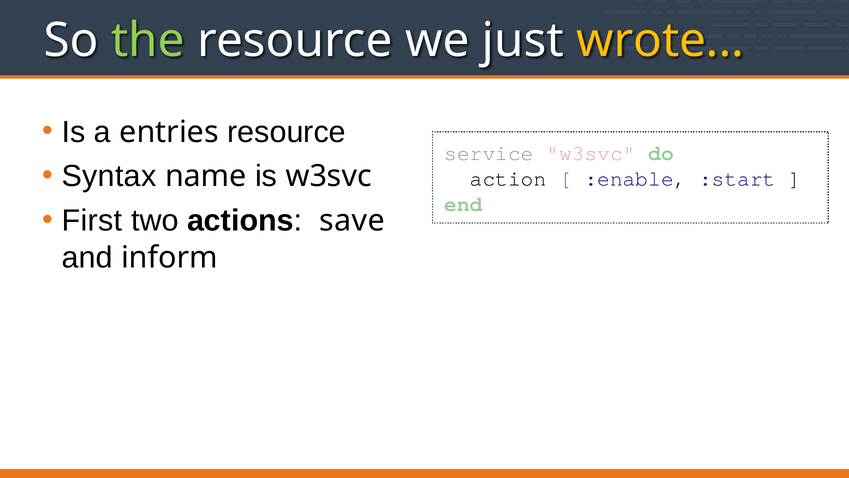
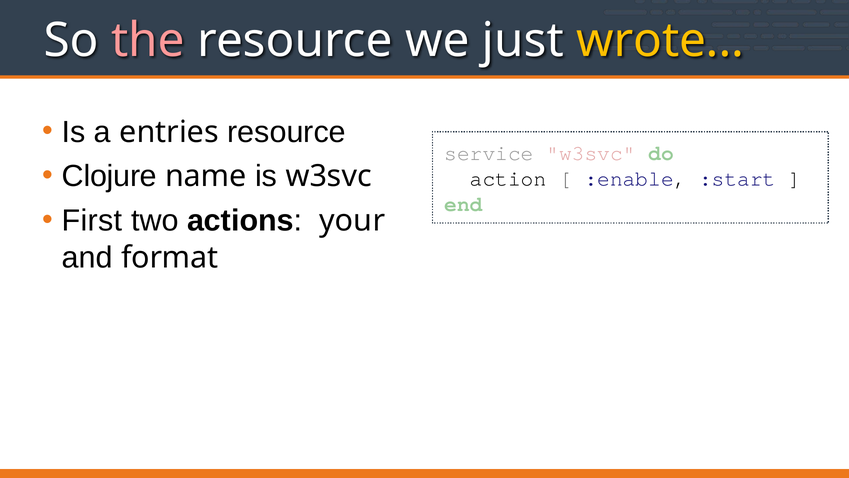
the colour: light green -> pink
Syntax: Syntax -> Clojure
save: save -> your
inform: inform -> format
